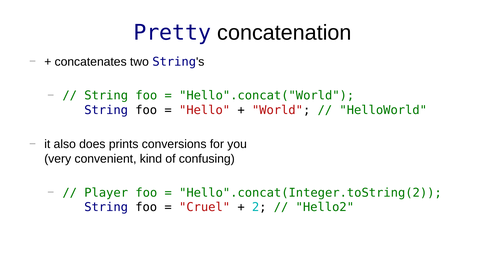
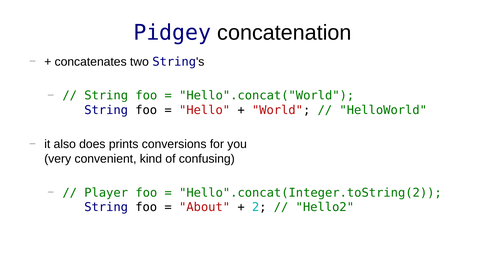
Pretty: Pretty -> Pidgey
Cruel: Cruel -> About
